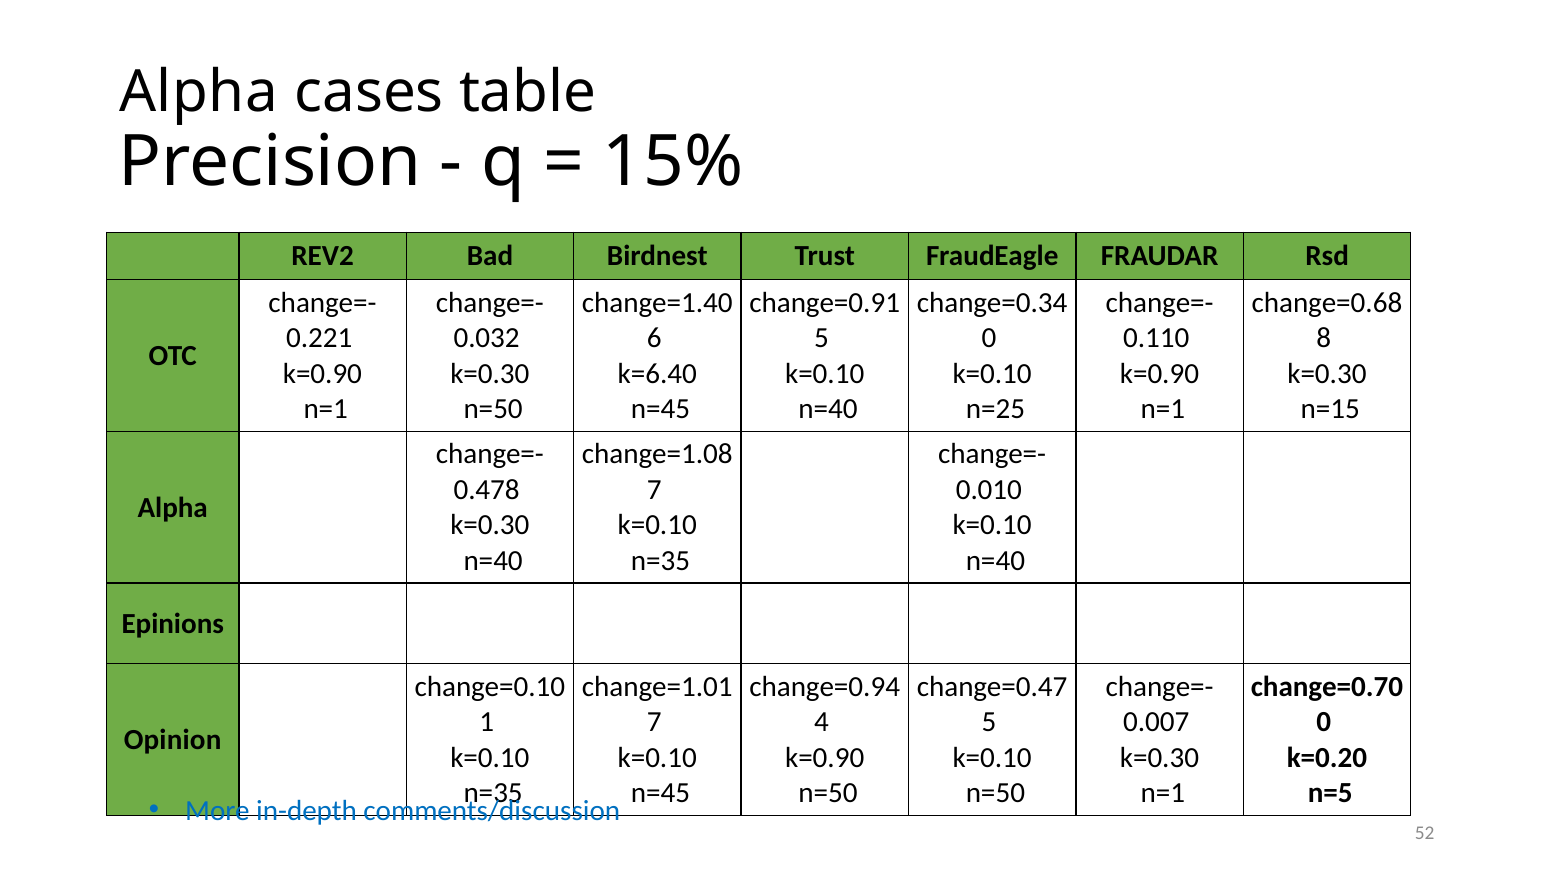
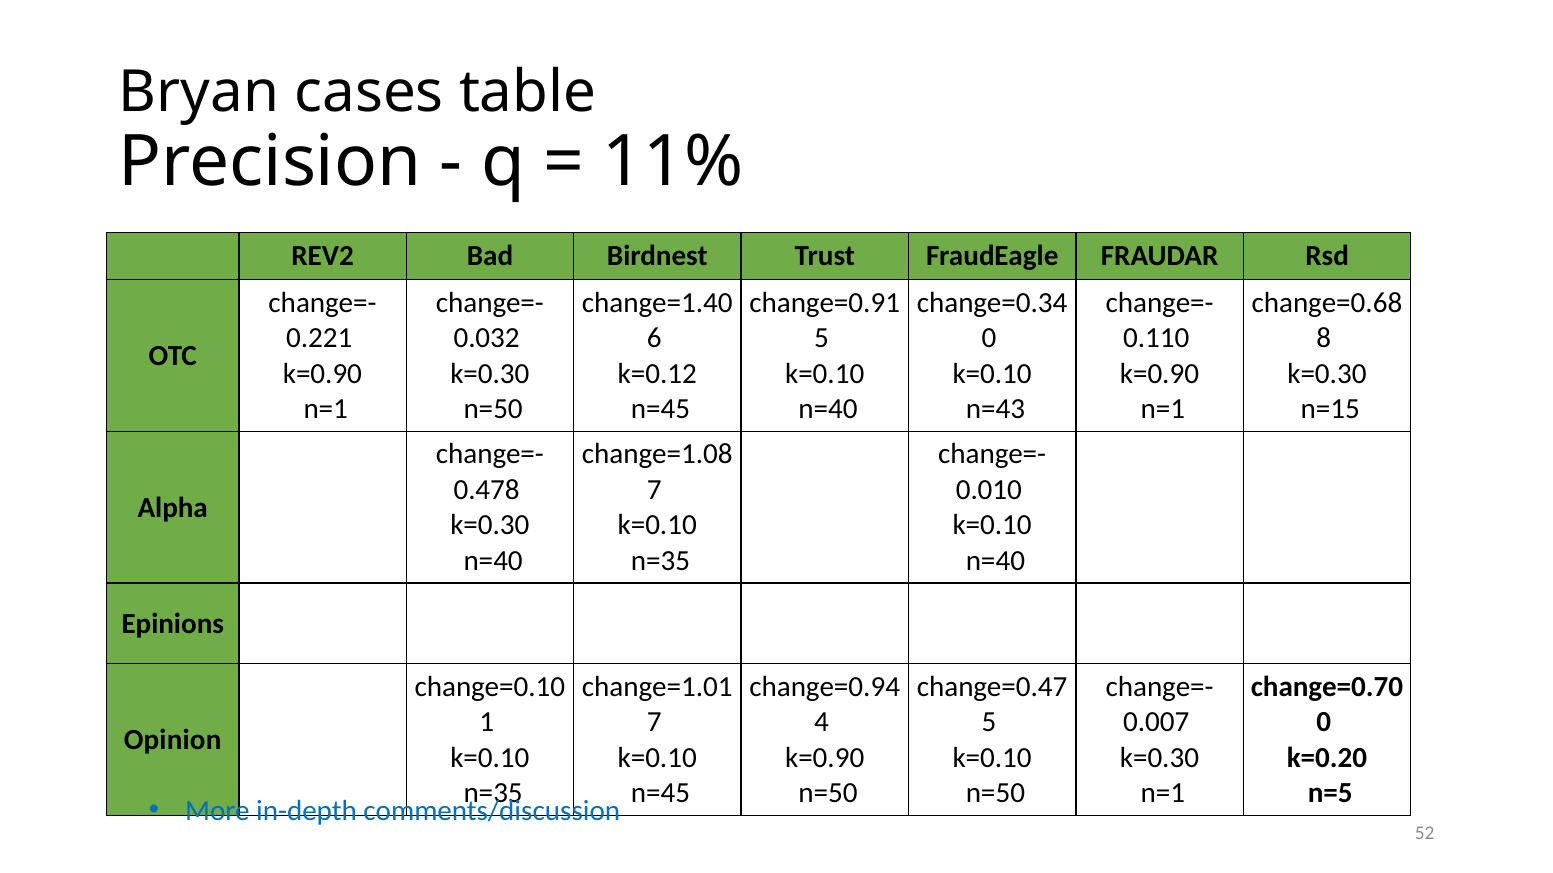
Alpha at (199, 92): Alpha -> Bryan
15%: 15% -> 11%
k=6.40: k=6.40 -> k=0.12
n=25: n=25 -> n=43
